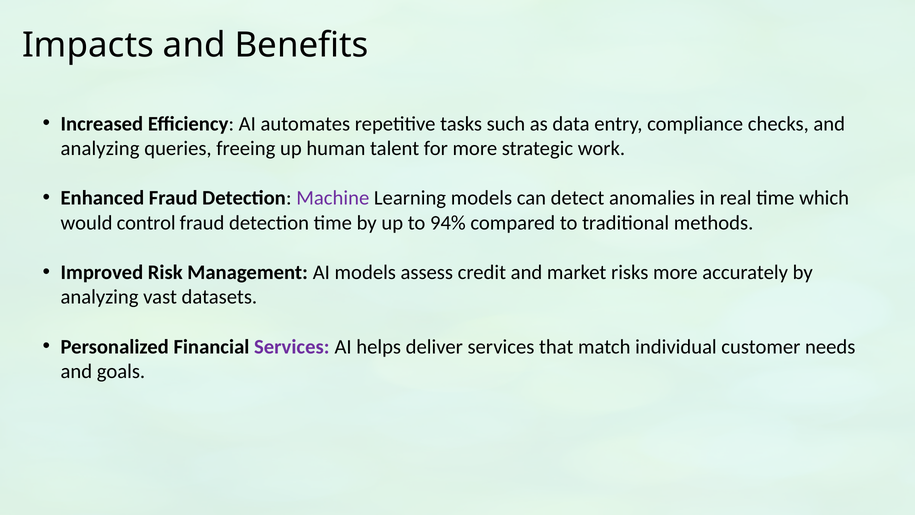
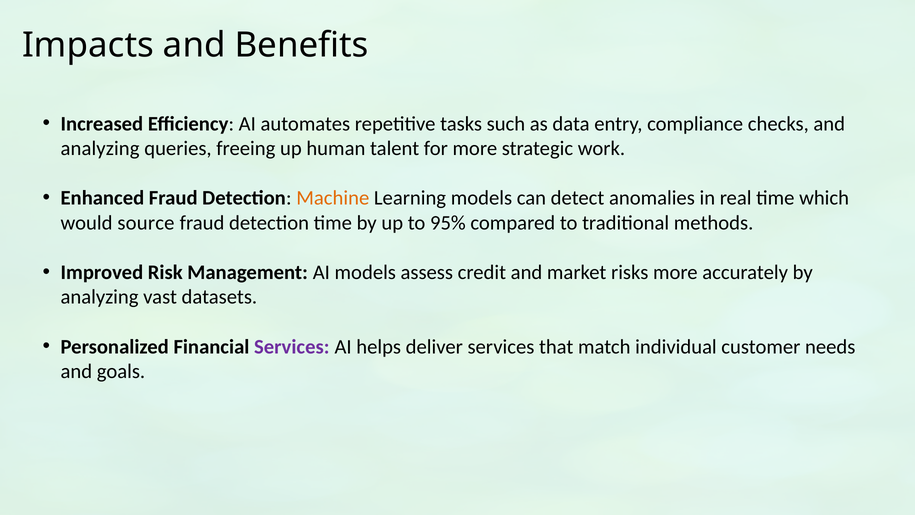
Machine colour: purple -> orange
control: control -> source
94%: 94% -> 95%
